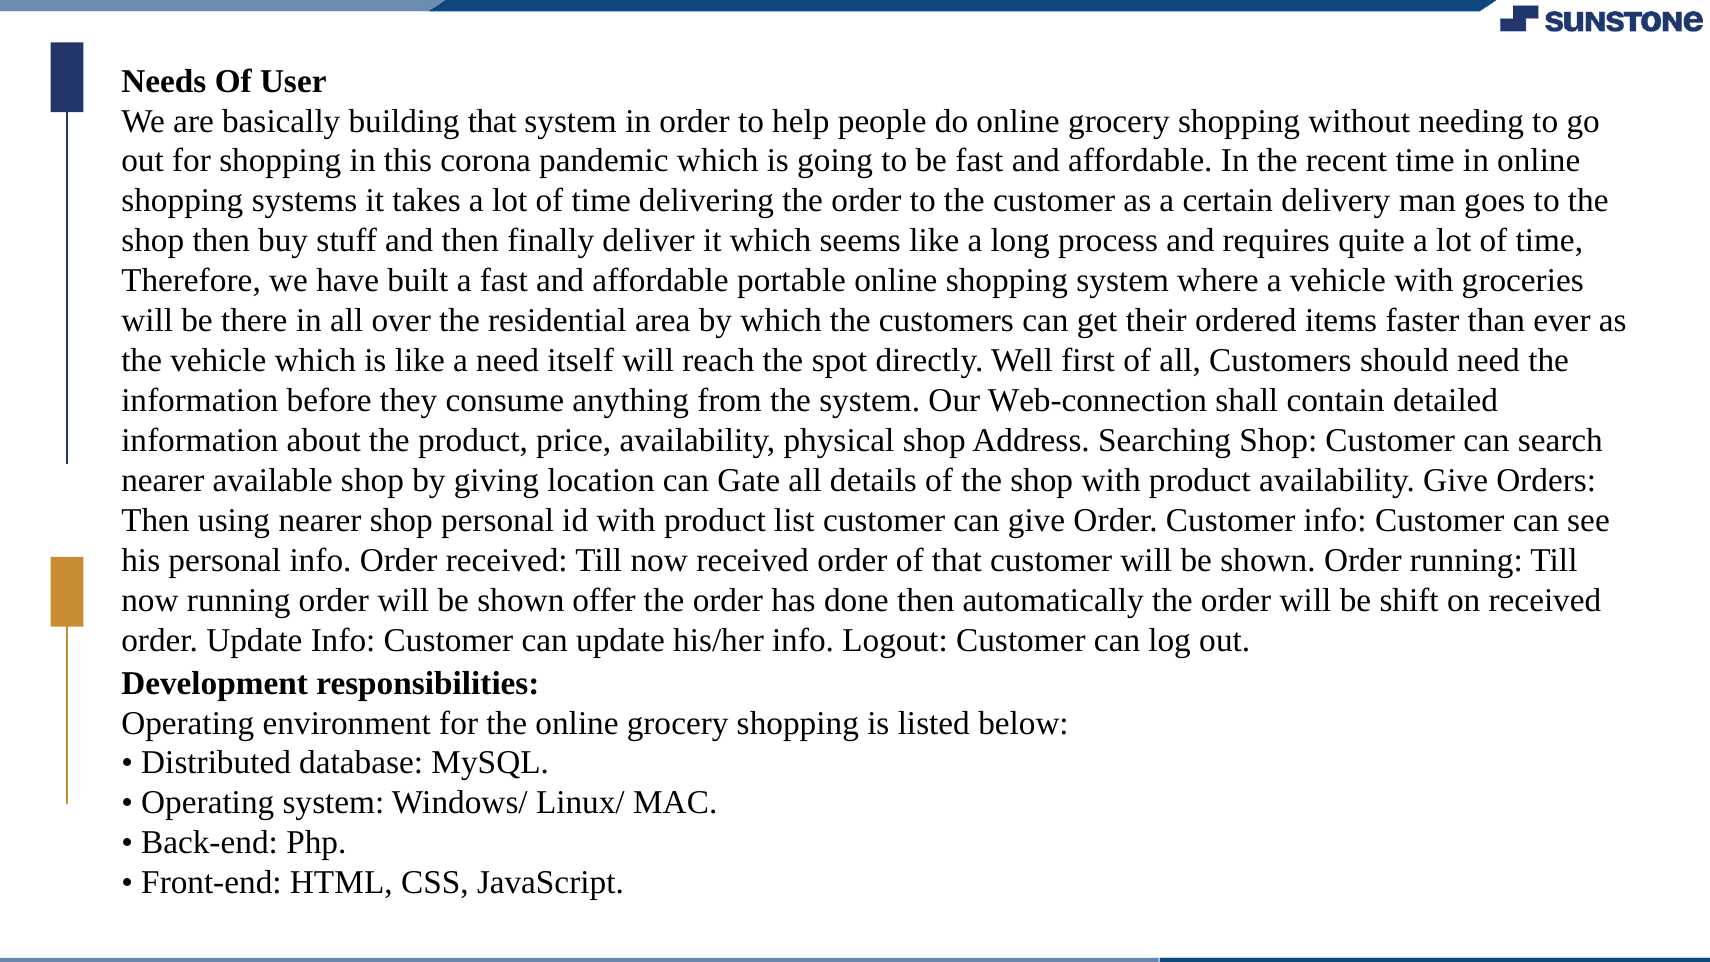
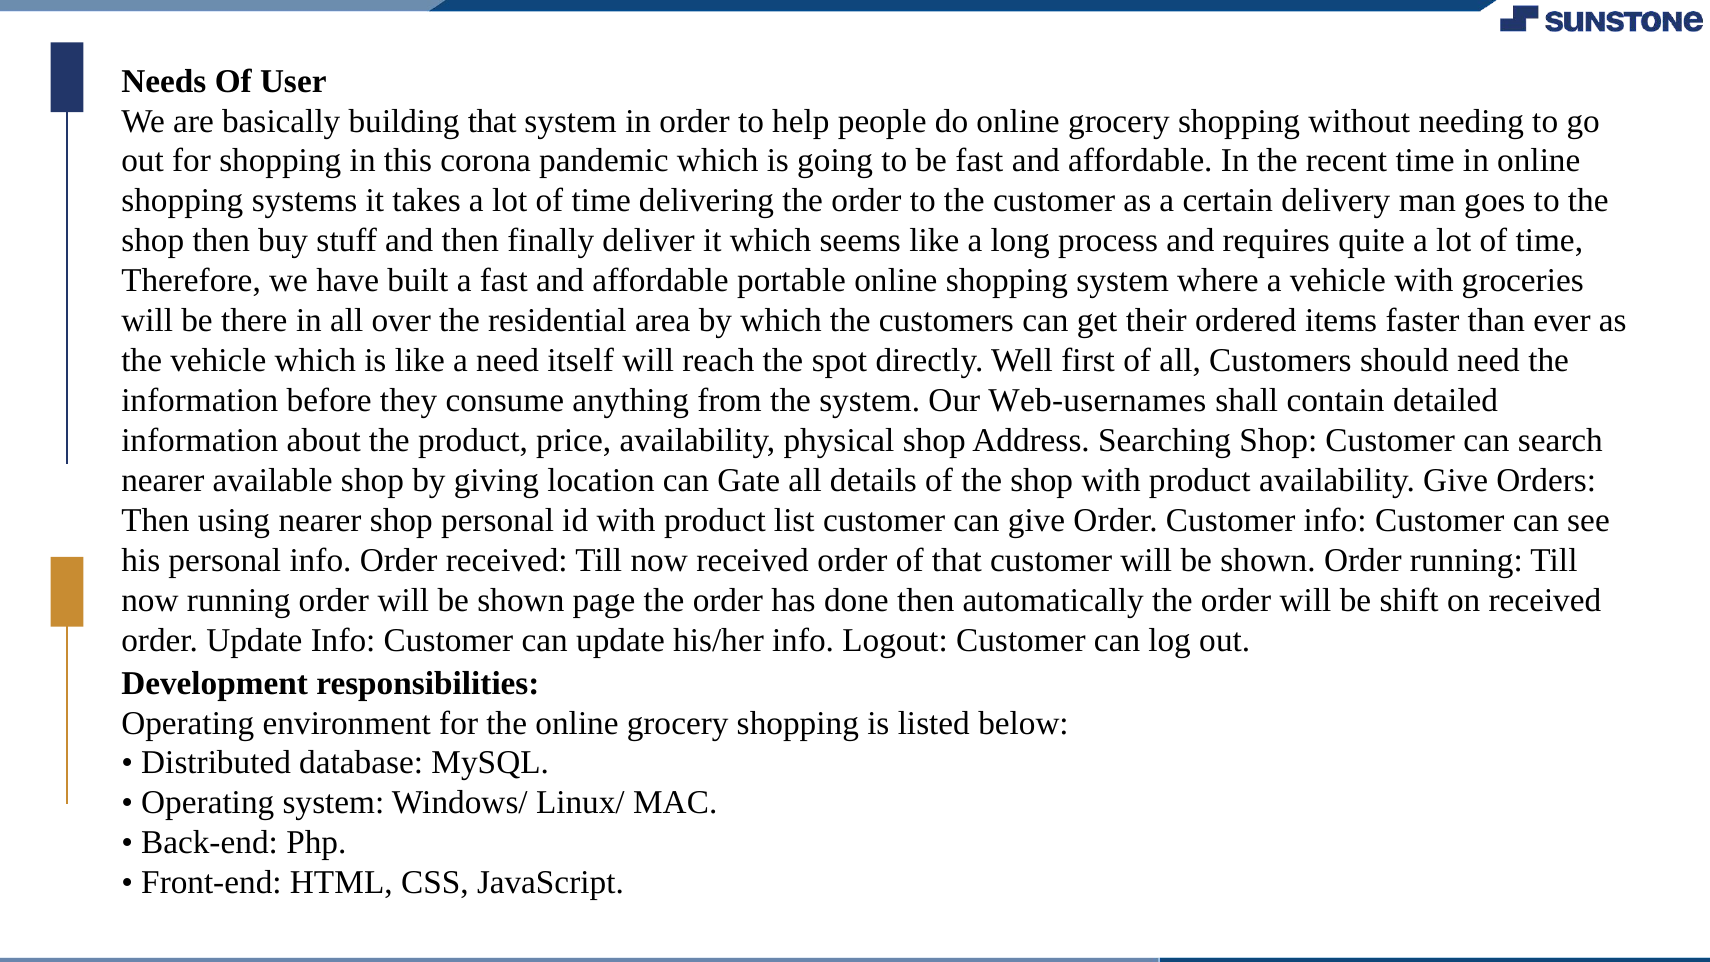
Web-connection: Web-connection -> Web-usernames
offer: offer -> page
